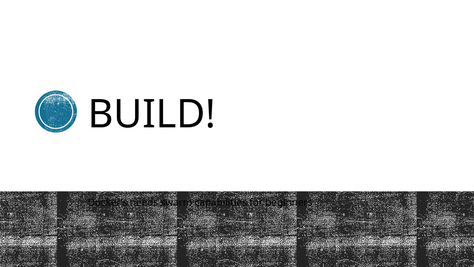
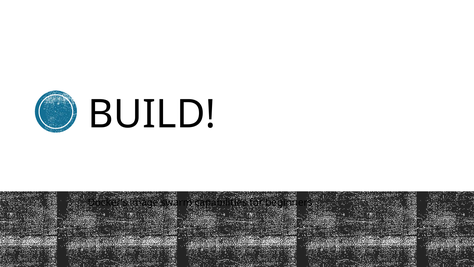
needs: needs -> image
